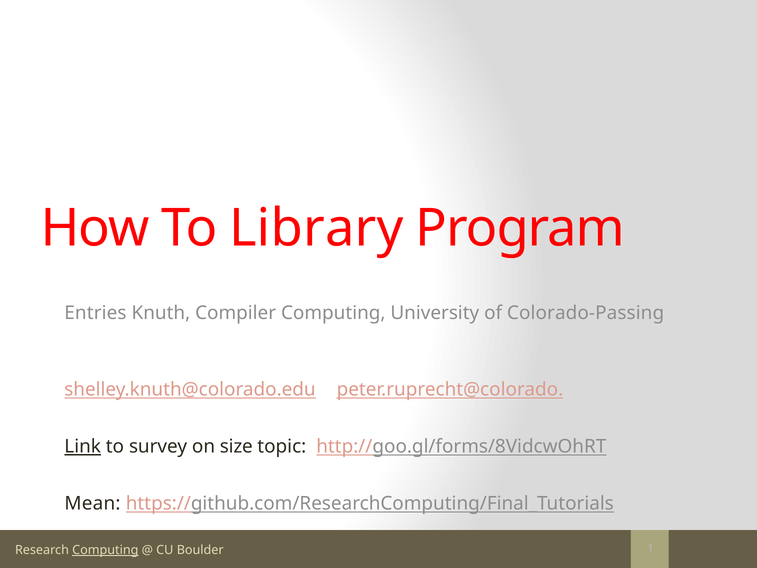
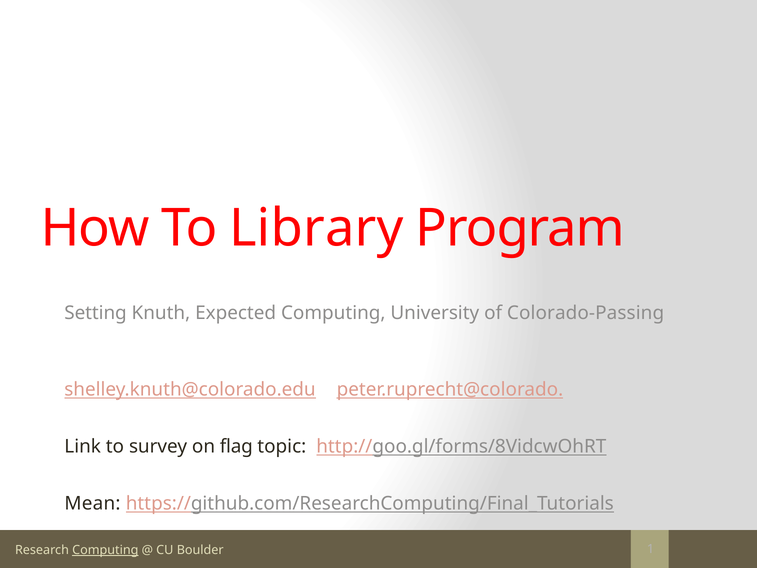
Entries: Entries -> Setting
Compiler: Compiler -> Expected
Link underline: present -> none
size: size -> flag
